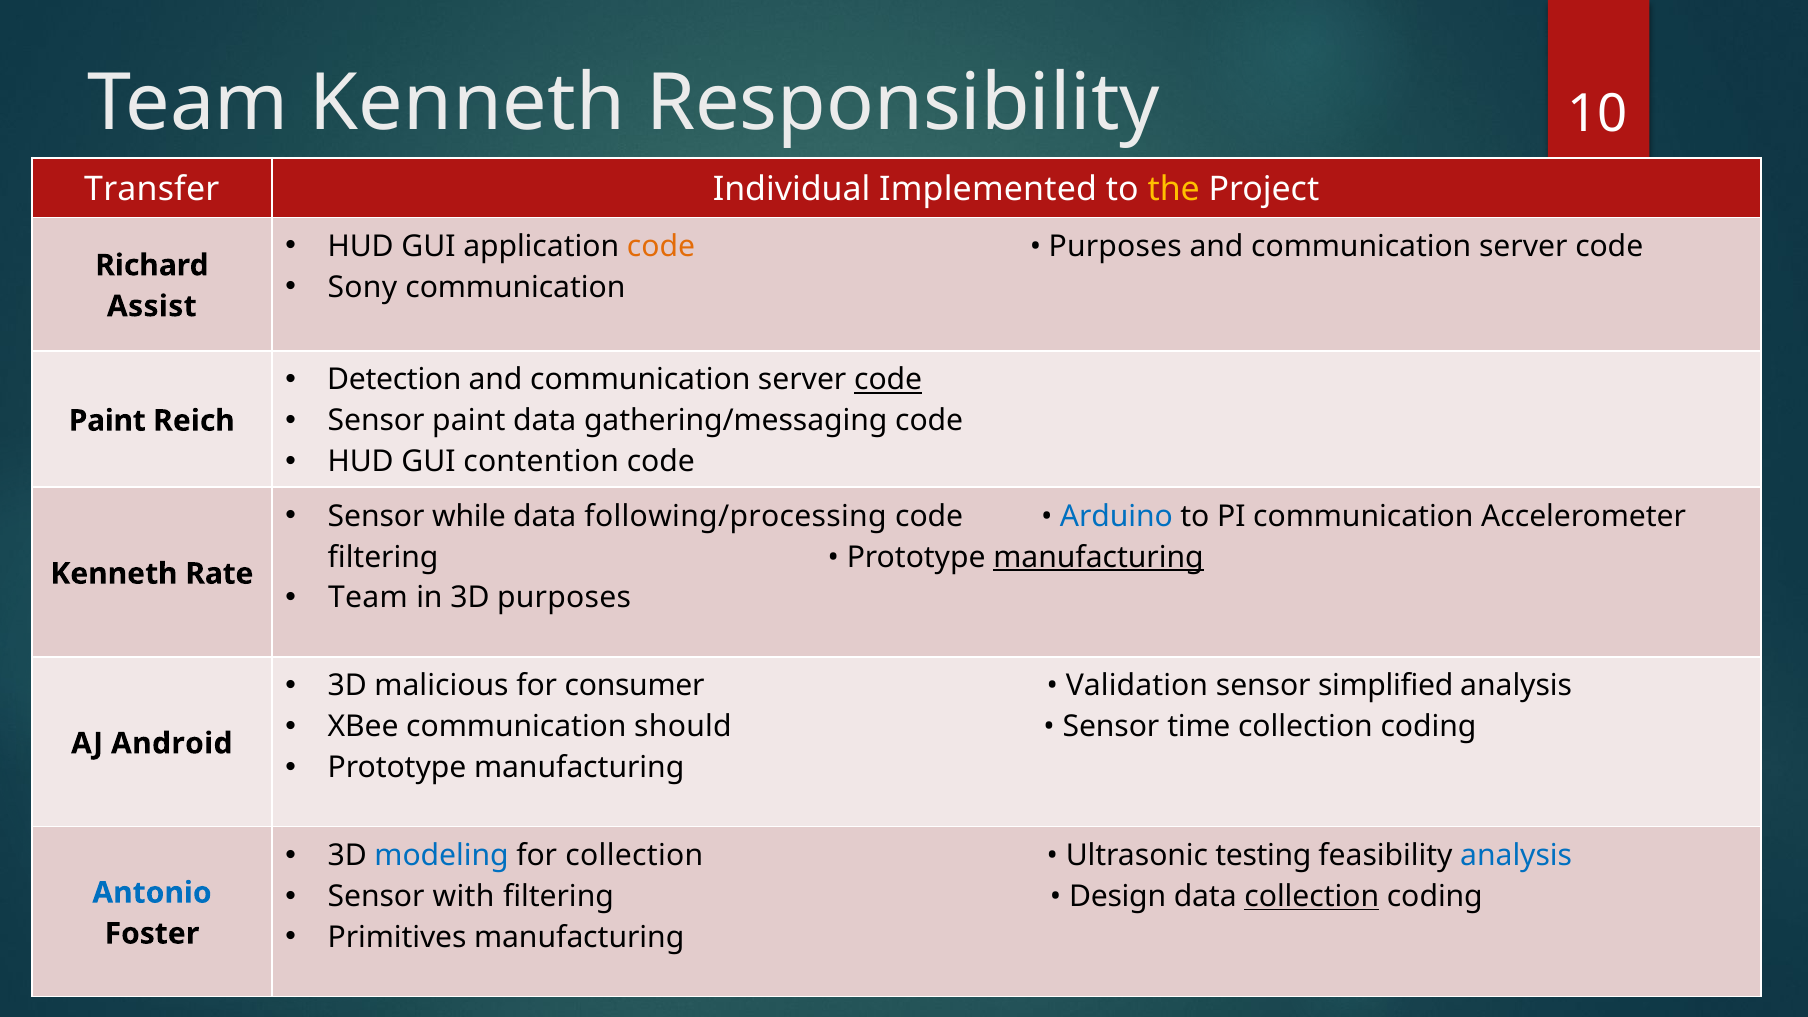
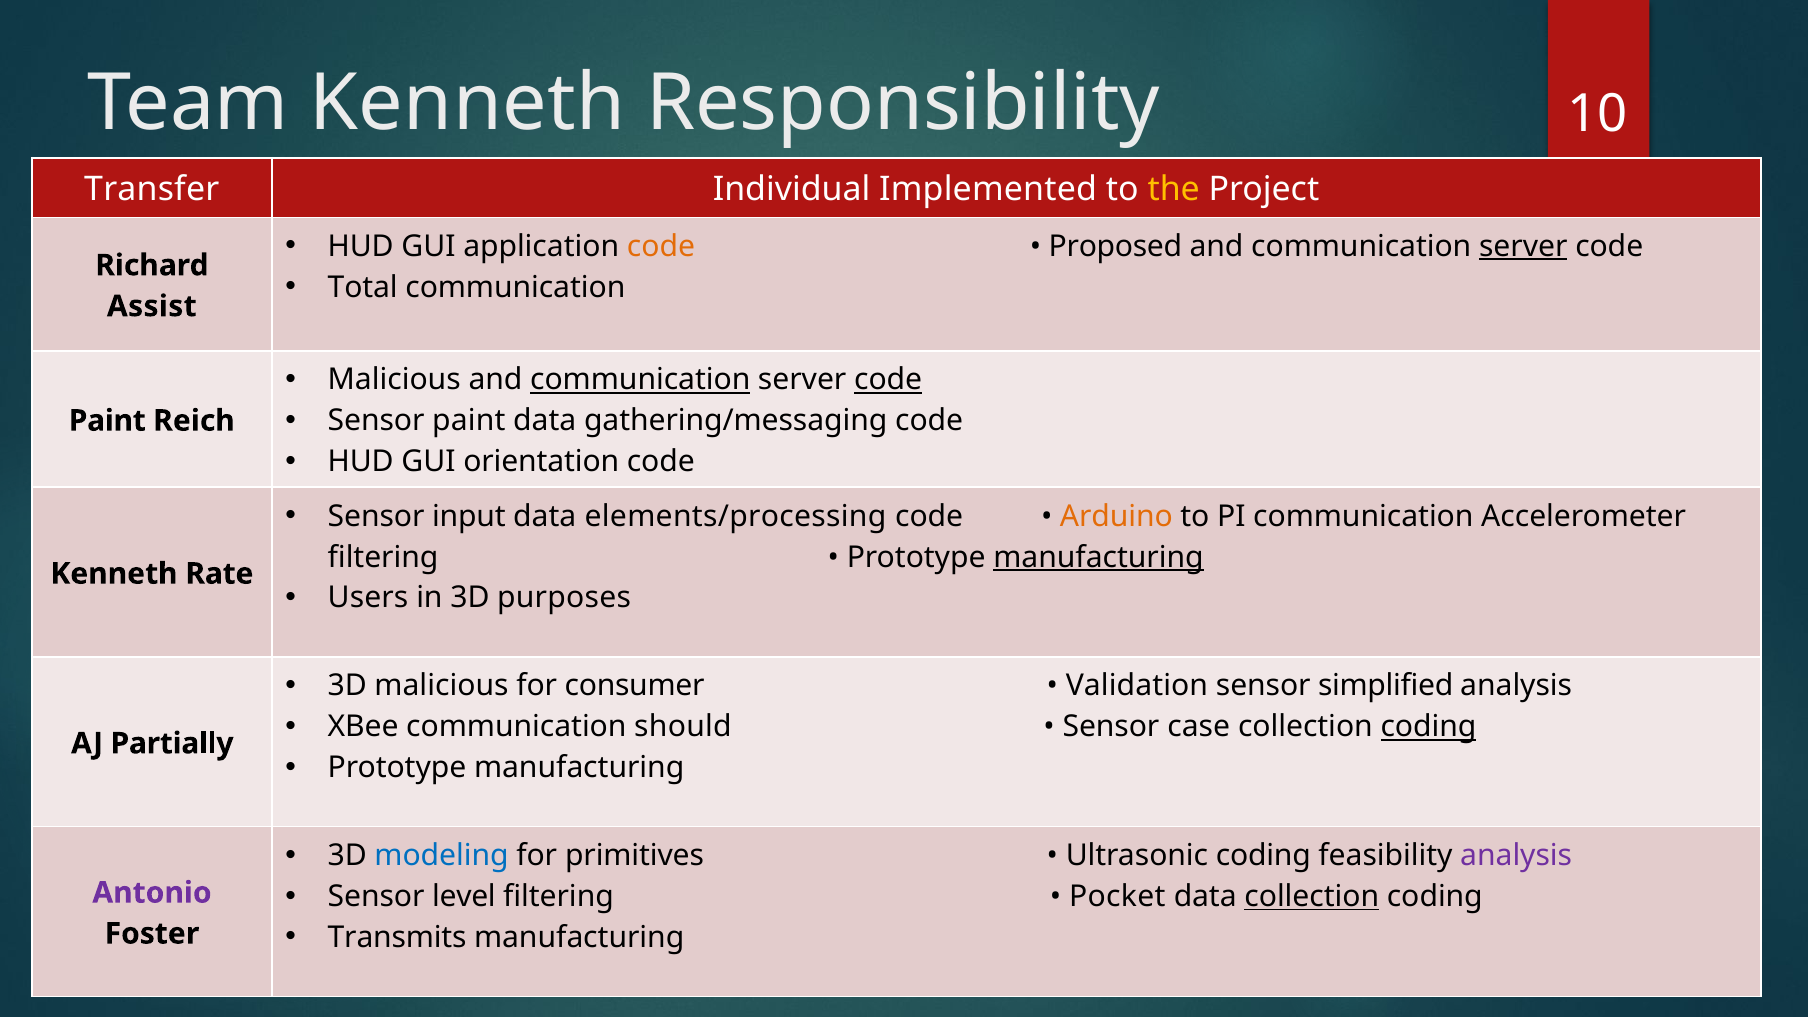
Purposes at (1115, 246): Purposes -> Proposed
server at (1523, 246) underline: none -> present
Sony: Sony -> Total
Detection at (394, 380): Detection -> Malicious
communication at (640, 380) underline: none -> present
contention: contention -> orientation
while: while -> input
following/processing: following/processing -> elements/processing
Arduino colour: blue -> orange
Team at (368, 598): Team -> Users
time: time -> case
coding at (1429, 727) underline: none -> present
Android: Android -> Partially
for collection: collection -> primitives
Ultrasonic testing: testing -> coding
analysis at (1516, 856) colour: blue -> purple
with: with -> level
Design: Design -> Pocket
Antonio colour: blue -> purple
Primitives: Primitives -> Transmits
